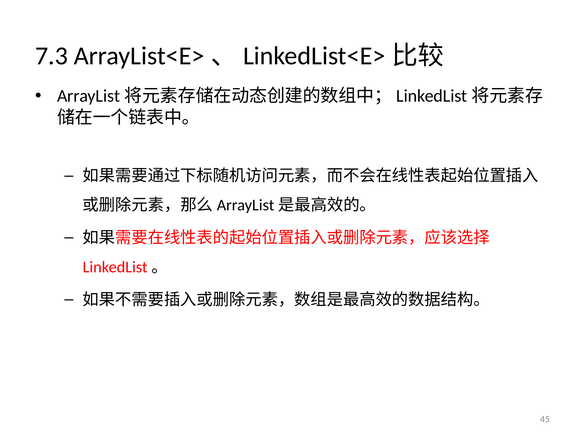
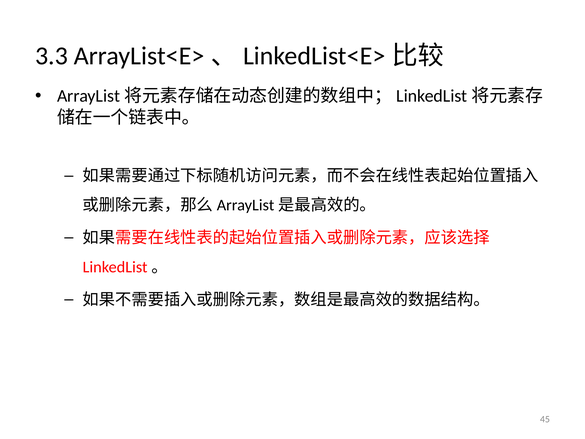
7.3: 7.3 -> 3.3
